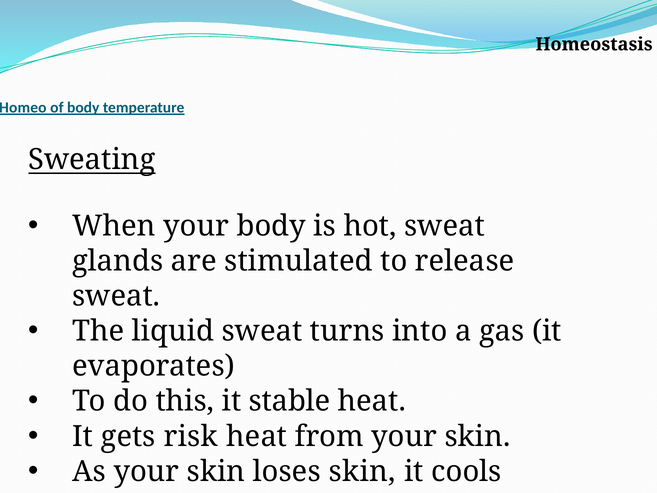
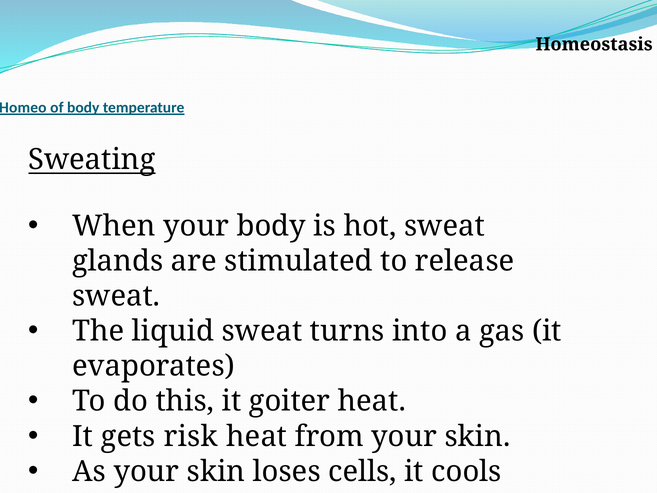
stable: stable -> goiter
loses skin: skin -> cells
